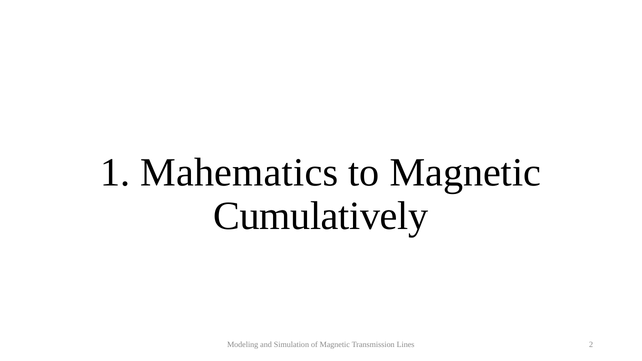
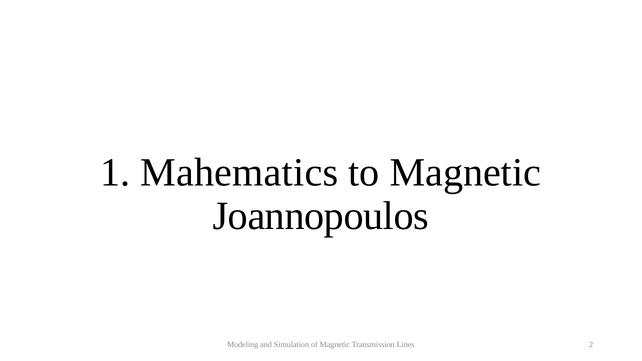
Cumulatively: Cumulatively -> Joannopoulos
